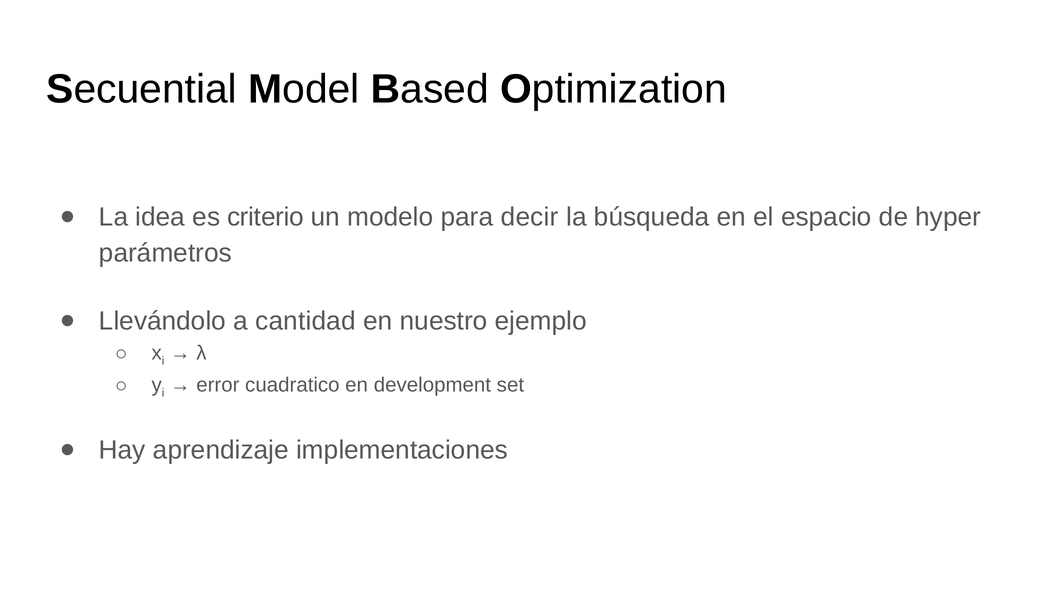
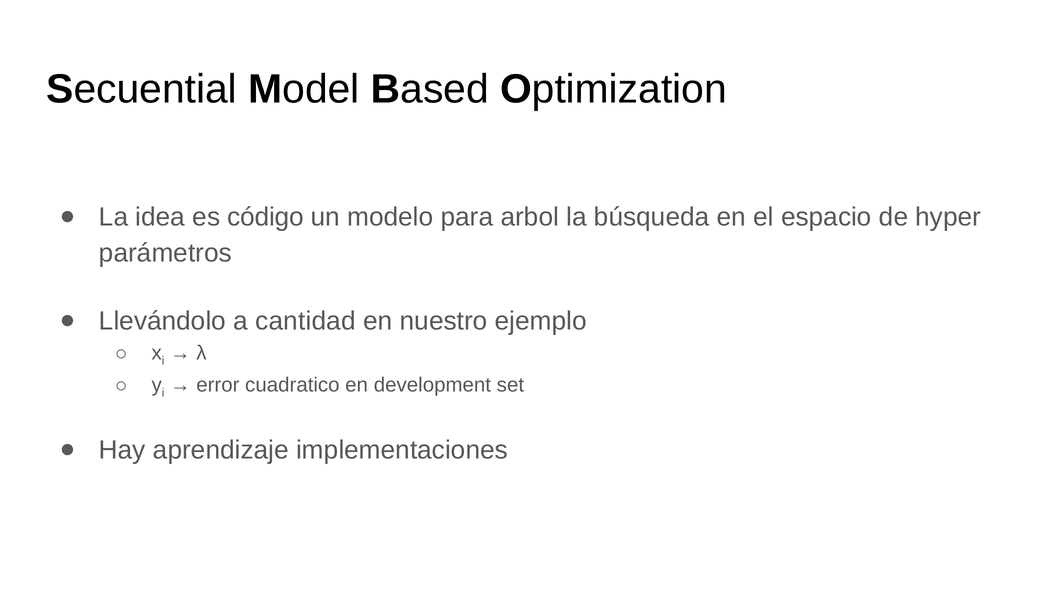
criterio: criterio -> código
decir: decir -> arbol
